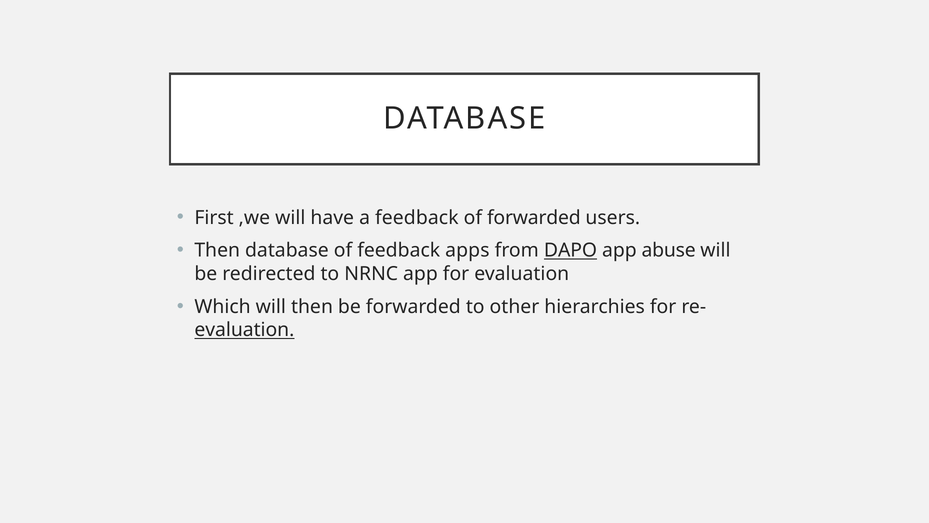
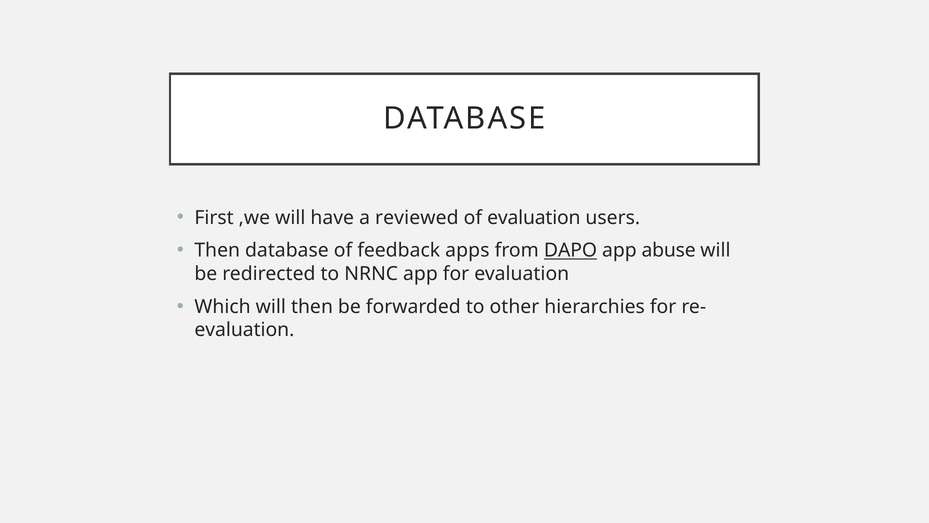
a feedback: feedback -> reviewed
of forwarded: forwarded -> evaluation
evaluation at (244, 330) underline: present -> none
